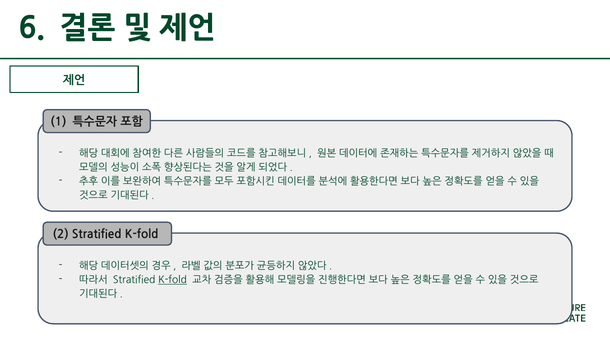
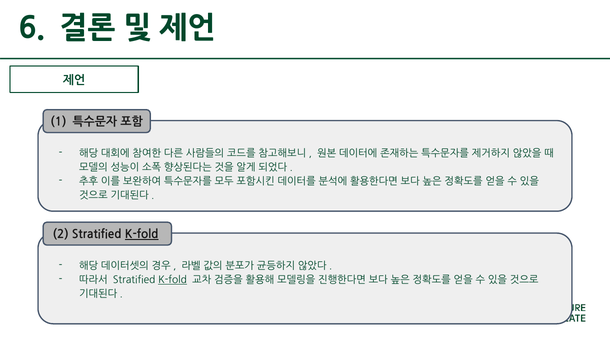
K-fold at (142, 235) underline: none -> present
